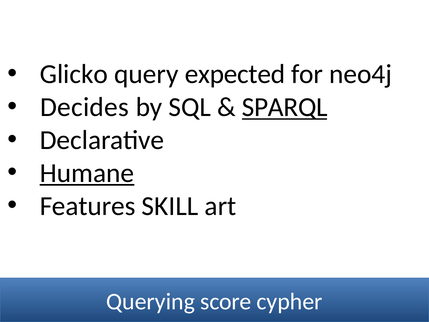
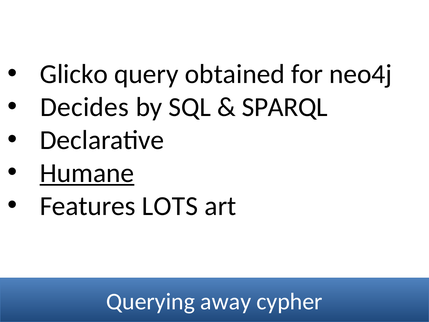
expected: expected -> obtained
SPARQL underline: present -> none
SKILL: SKILL -> LOTS
score: score -> away
